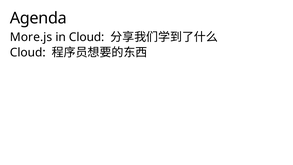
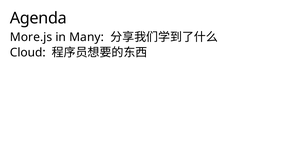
in Cloud: Cloud -> Many
